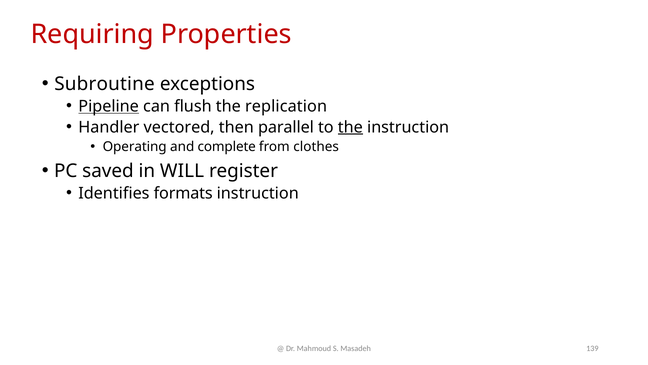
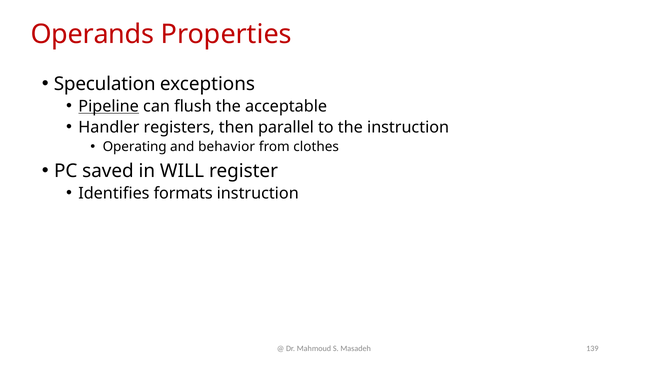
Requiring: Requiring -> Operands
Subroutine: Subroutine -> Speculation
replication: replication -> acceptable
vectored: vectored -> registers
the at (350, 127) underline: present -> none
complete: complete -> behavior
